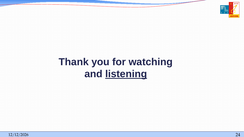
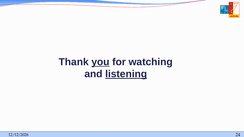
you underline: none -> present
